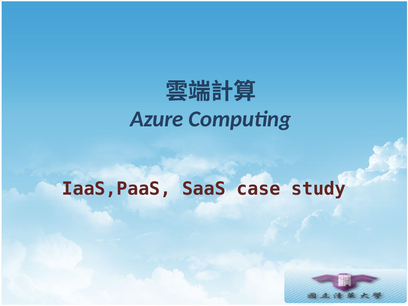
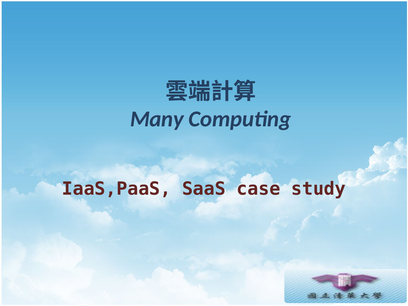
Azure: Azure -> Many
